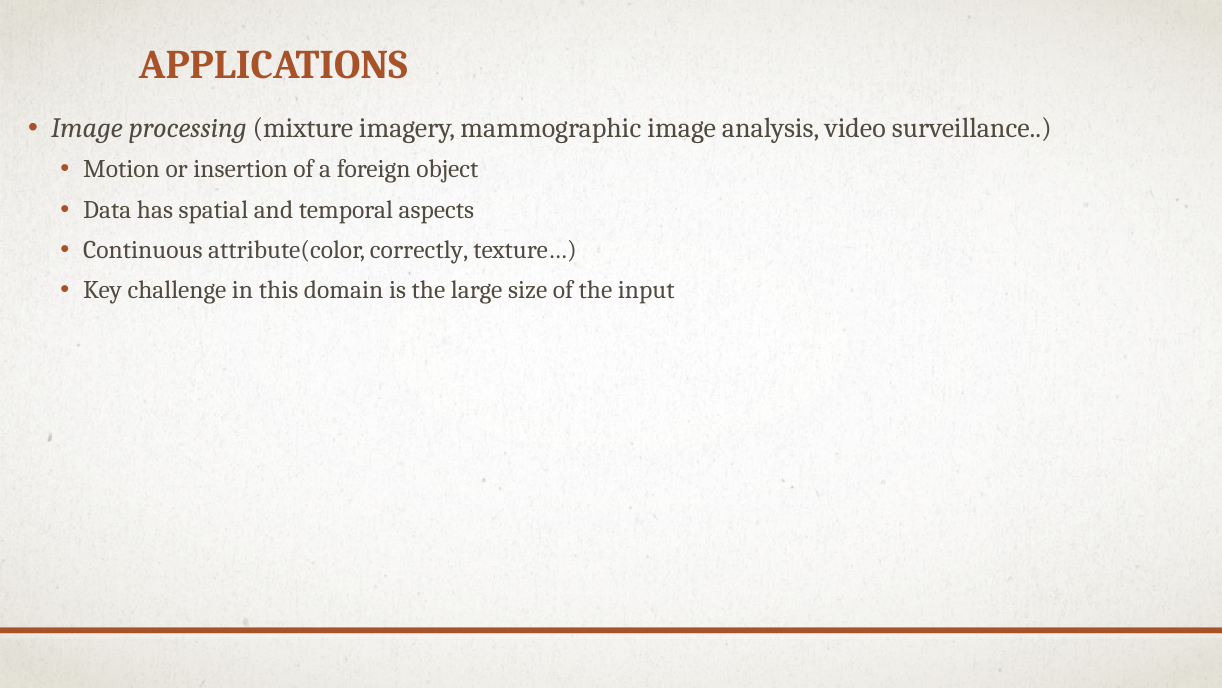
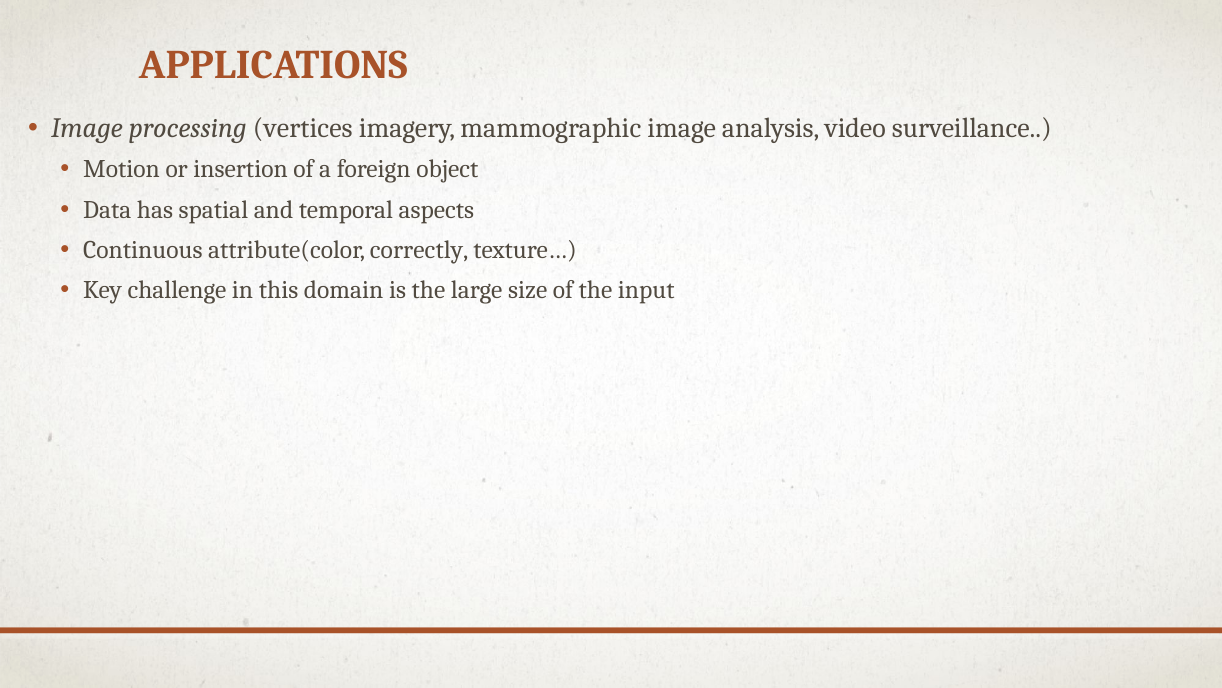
mixture: mixture -> vertices
